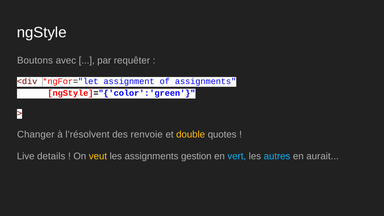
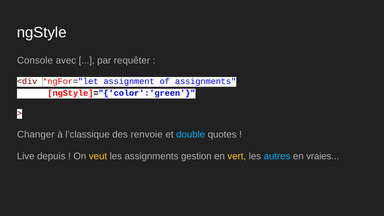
Boutons: Boutons -> Console
l’résolvent: l’résolvent -> l’classique
double colour: yellow -> light blue
details: details -> depuis
vert colour: light blue -> yellow
aurait: aurait -> vraies
